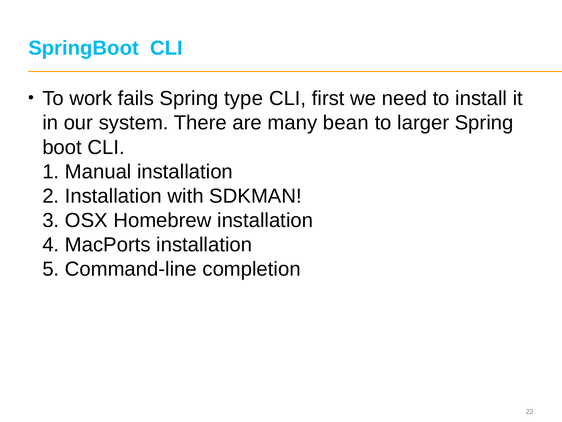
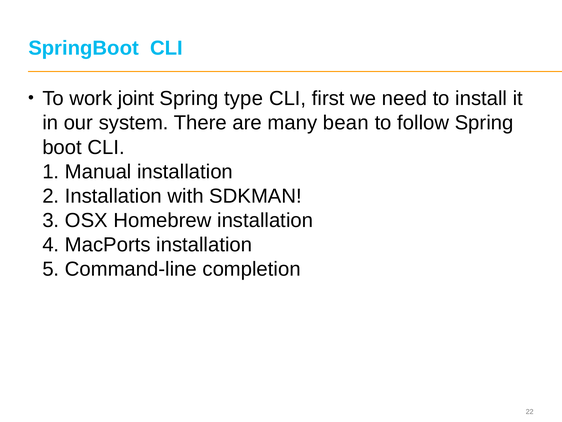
fails: fails -> joint
larger: larger -> follow
